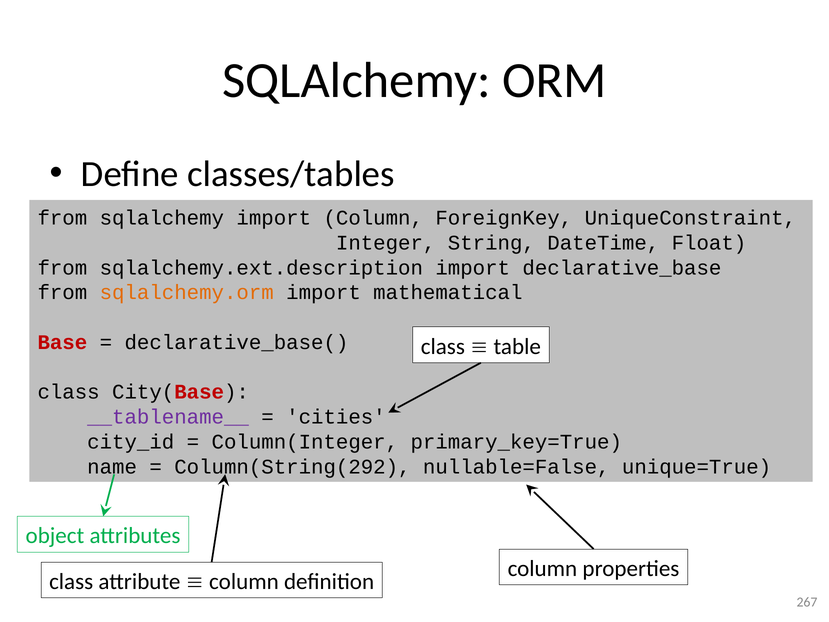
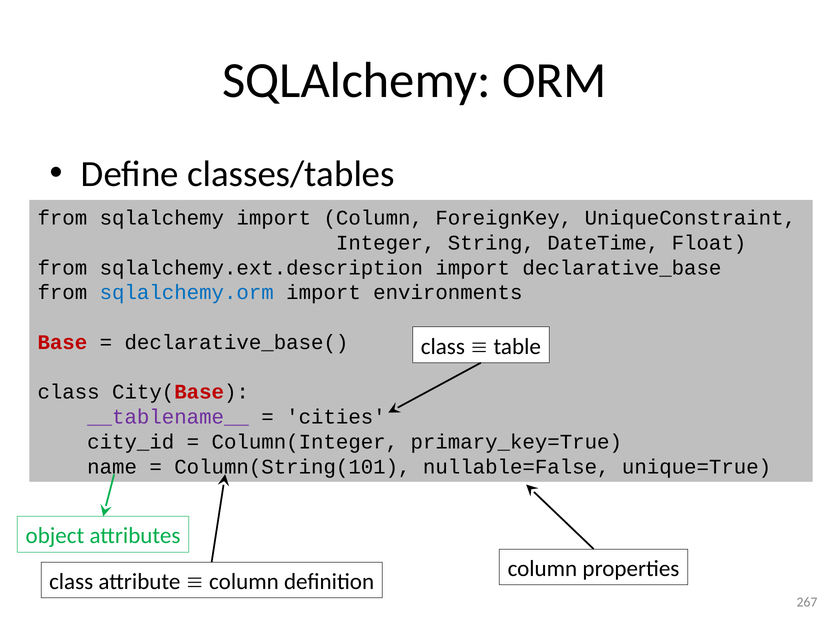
sqlalchemy.orm colour: orange -> blue
mathematical: mathematical -> environments
Column(String(292: Column(String(292 -> Column(String(101
